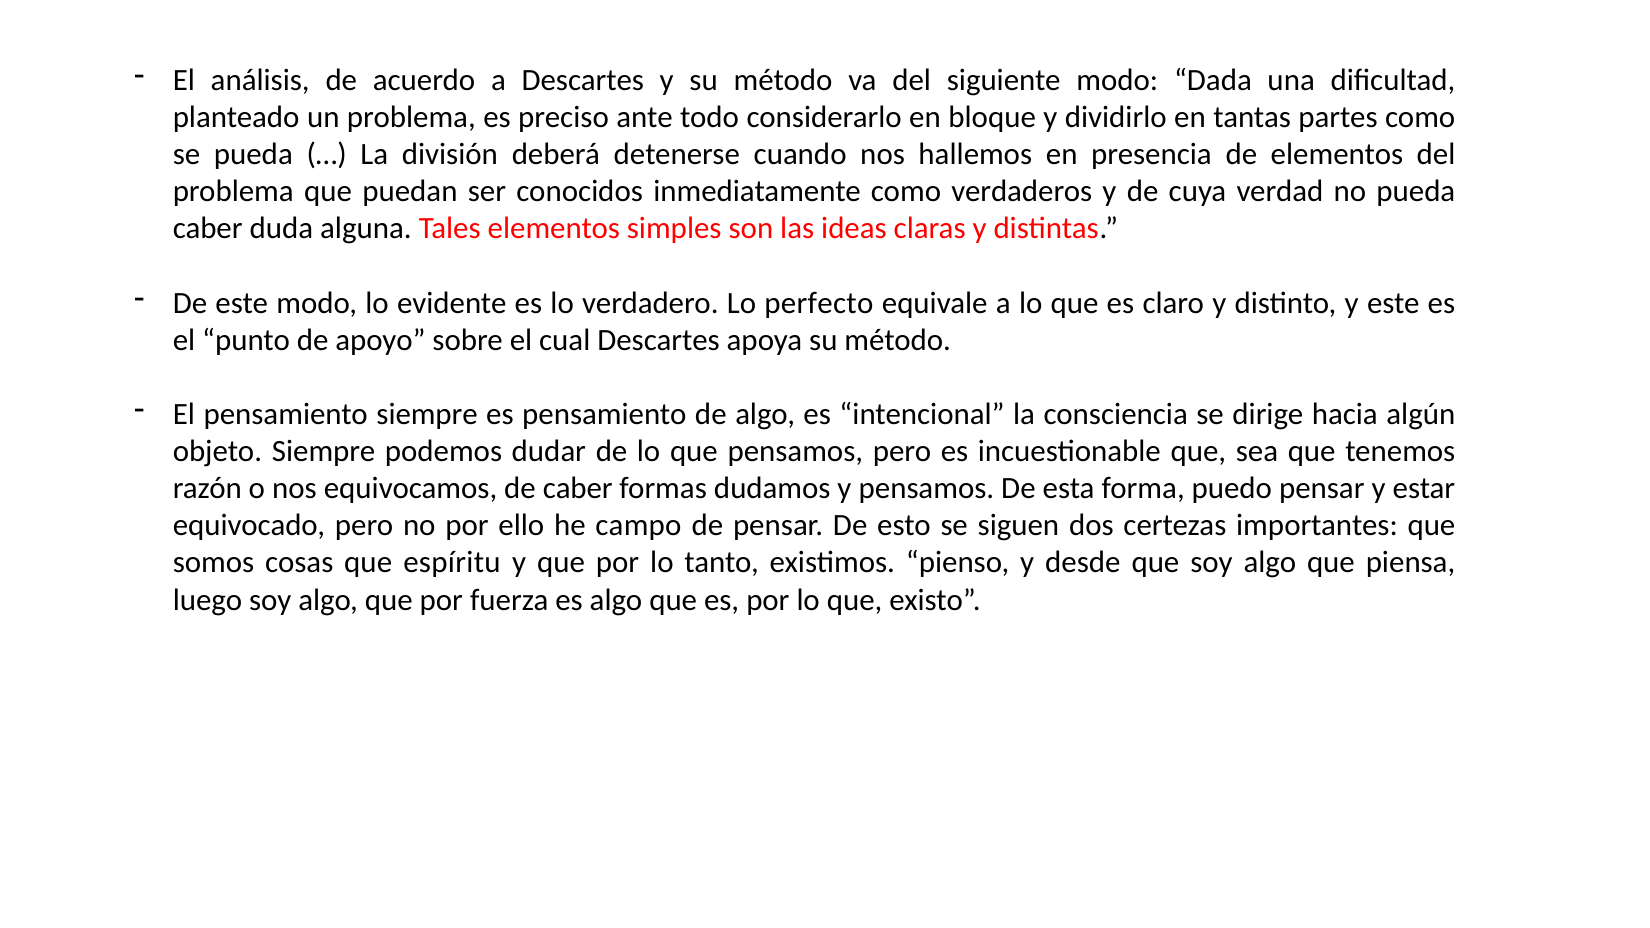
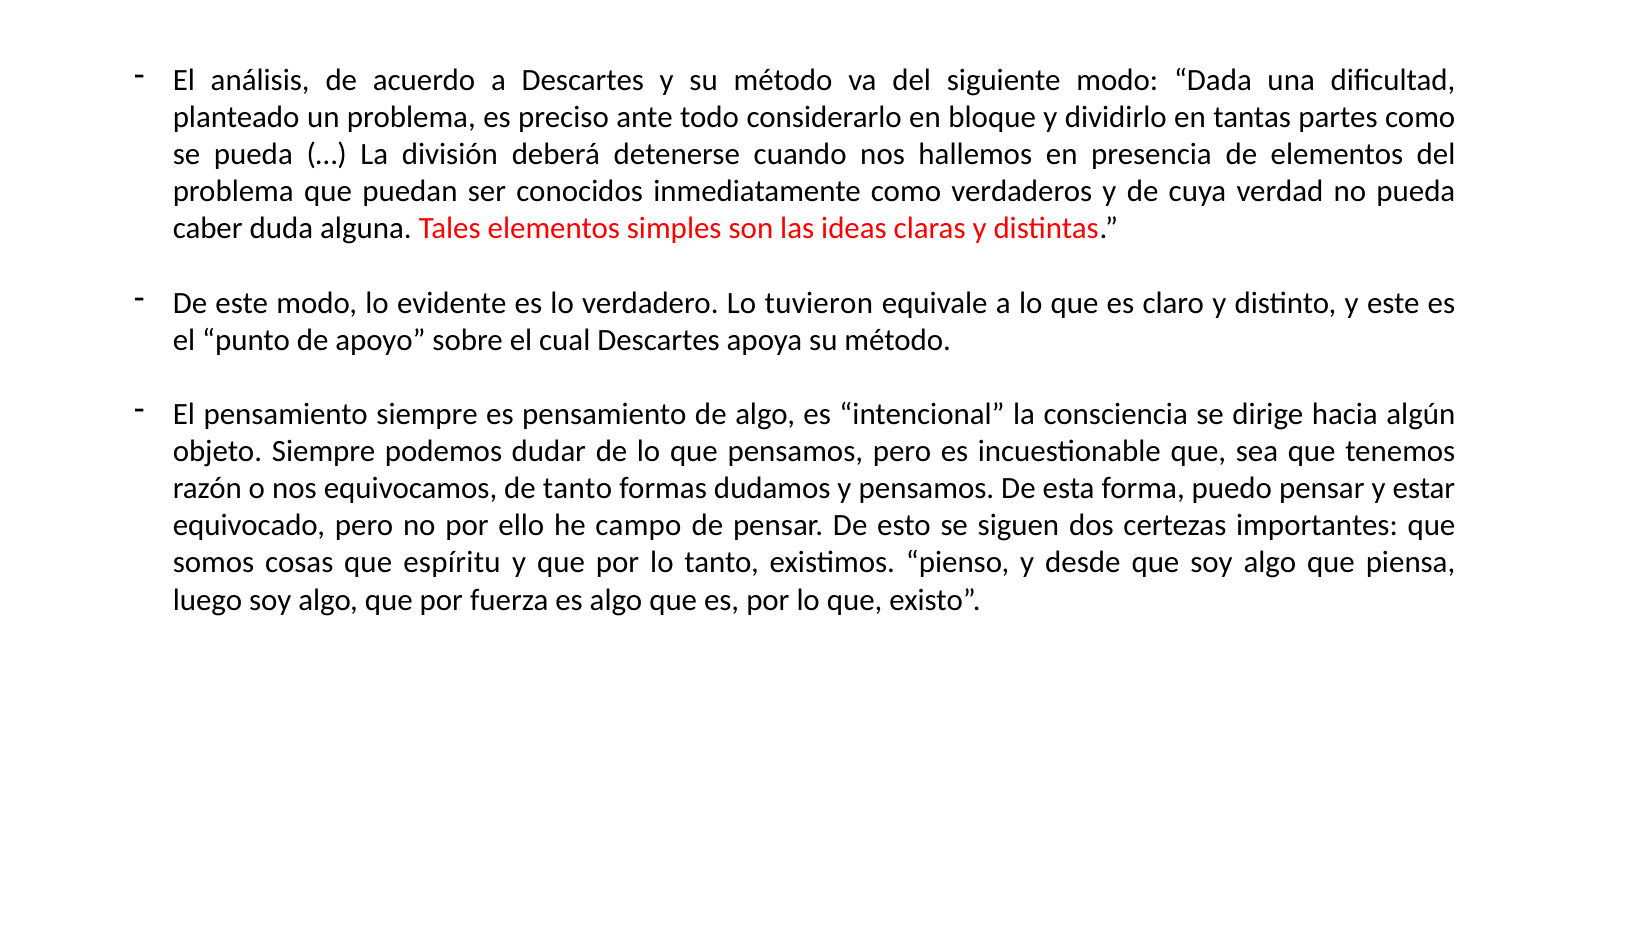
perfecto: perfecto -> tuvieron
de caber: caber -> tanto
